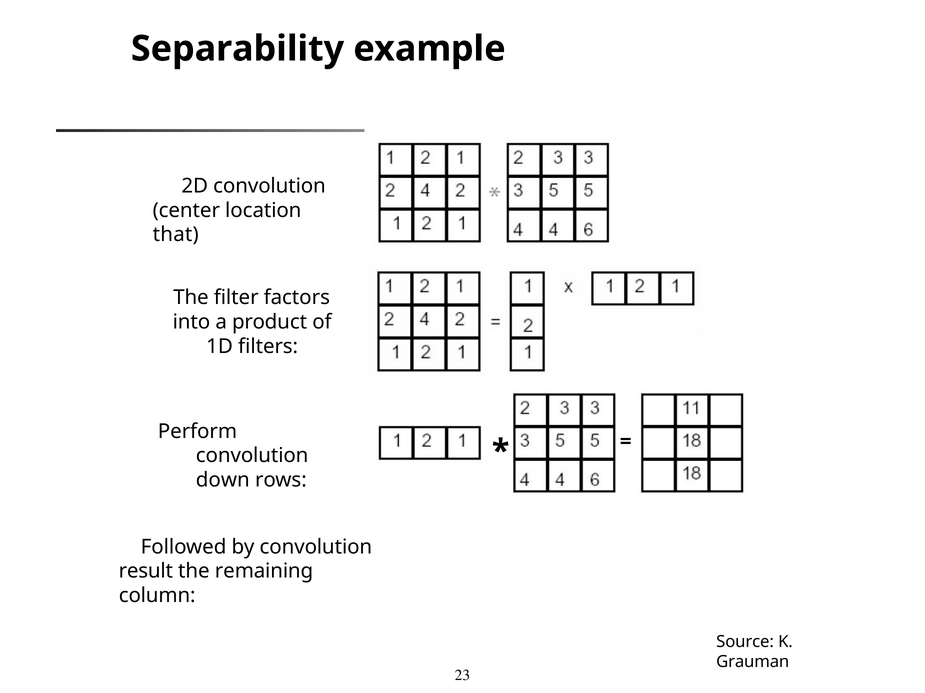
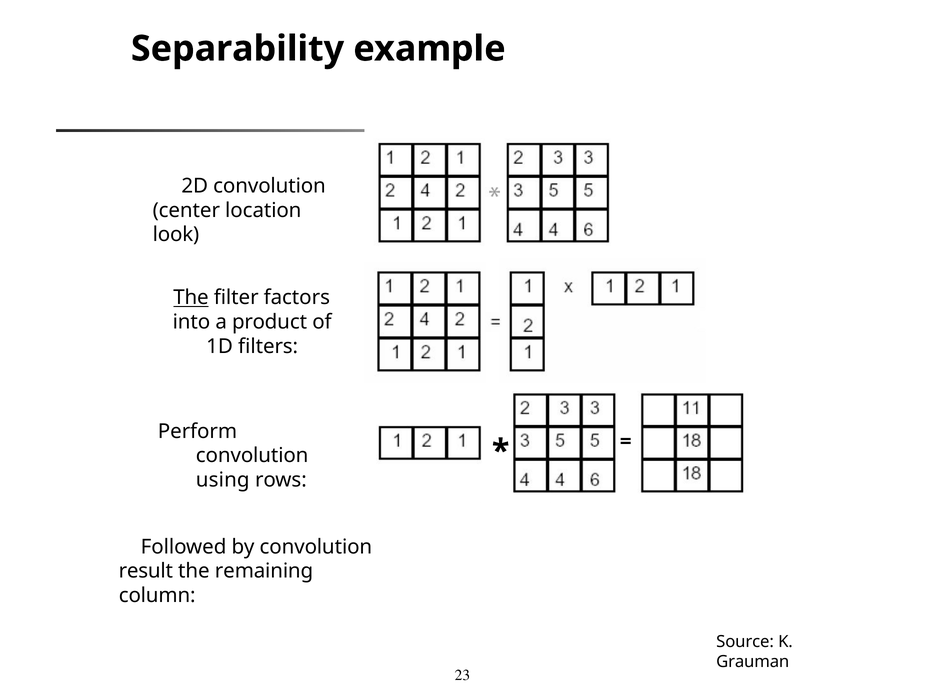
that: that -> look
The at (191, 298) underline: none -> present
down: down -> using
